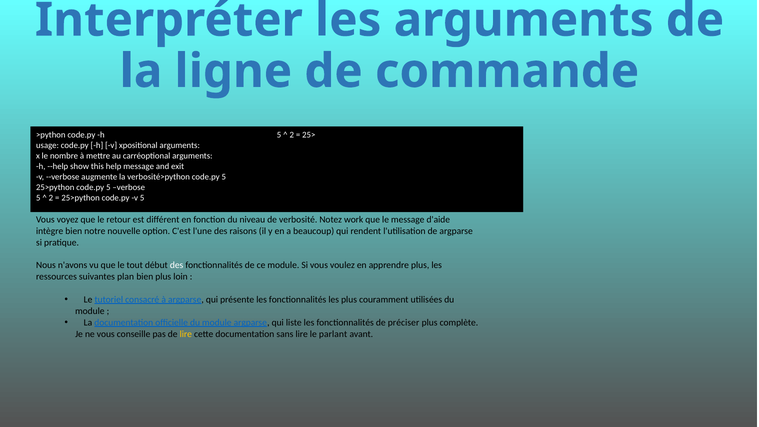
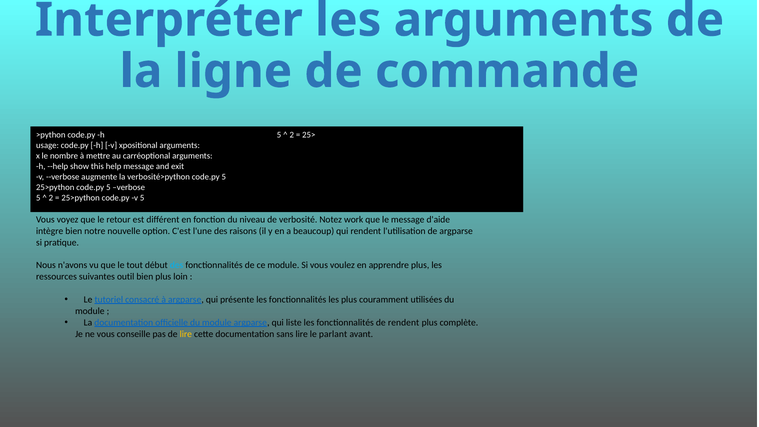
des at (177, 265) colour: white -> light blue
plan: plan -> outil
de préciser: préciser -> rendent
